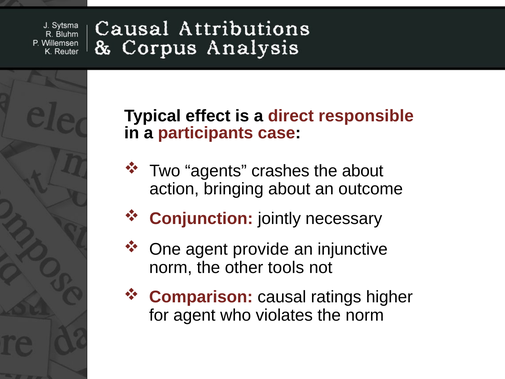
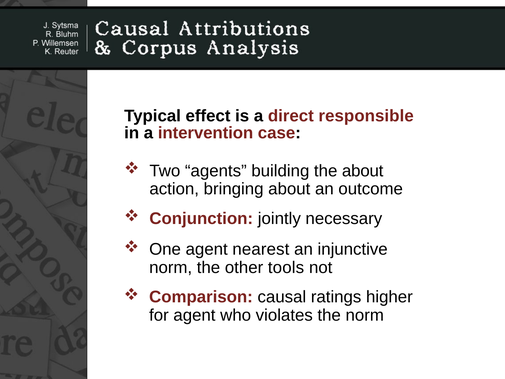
participants: participants -> intervention
crashes: crashes -> building
provide: provide -> nearest
